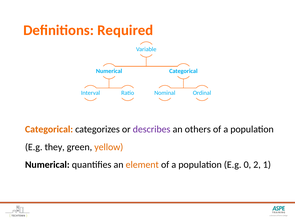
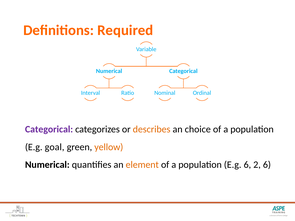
Categorical at (49, 129) colour: orange -> purple
describes colour: purple -> orange
others: others -> choice
they: they -> goal
E.g 0: 0 -> 6
2 1: 1 -> 6
